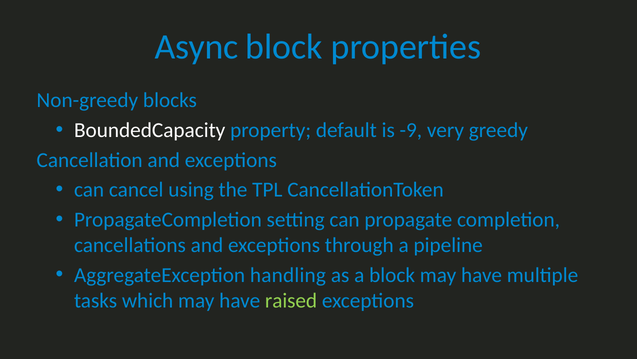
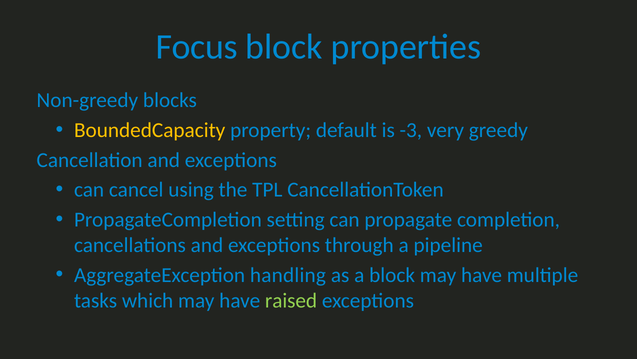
Async: Async -> Focus
BoundedCapacity colour: white -> yellow
-9: -9 -> -3
